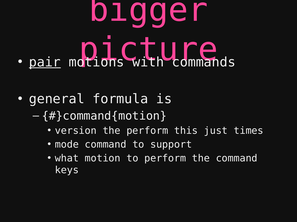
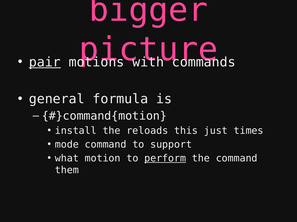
version: version -> install
the perform: perform -> reloads
perform at (165, 159) underline: none -> present
keys: keys -> them
